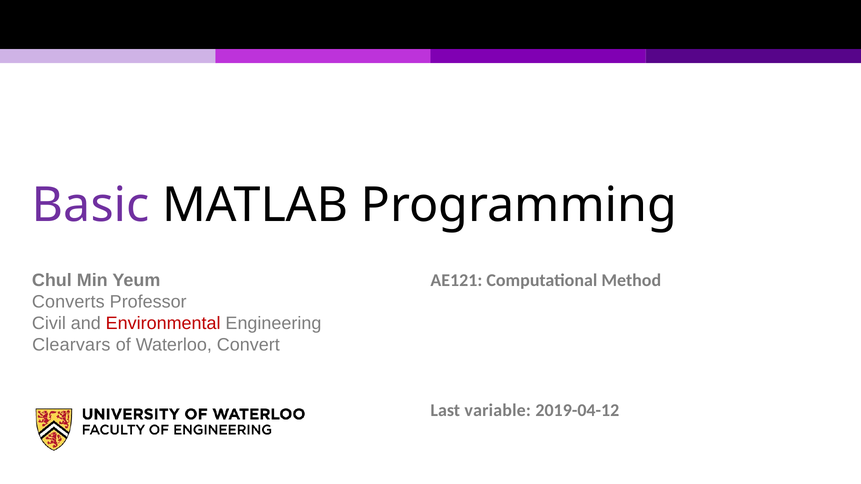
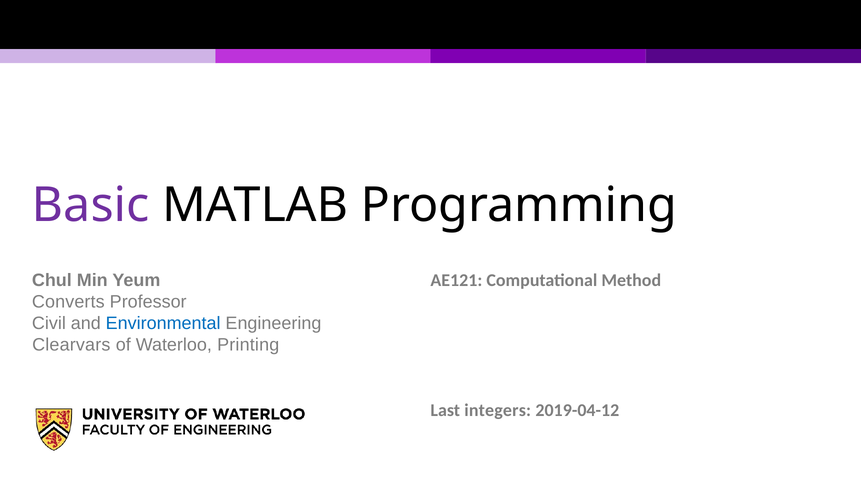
Environmental colour: red -> blue
Convert: Convert -> Printing
variable: variable -> integers
